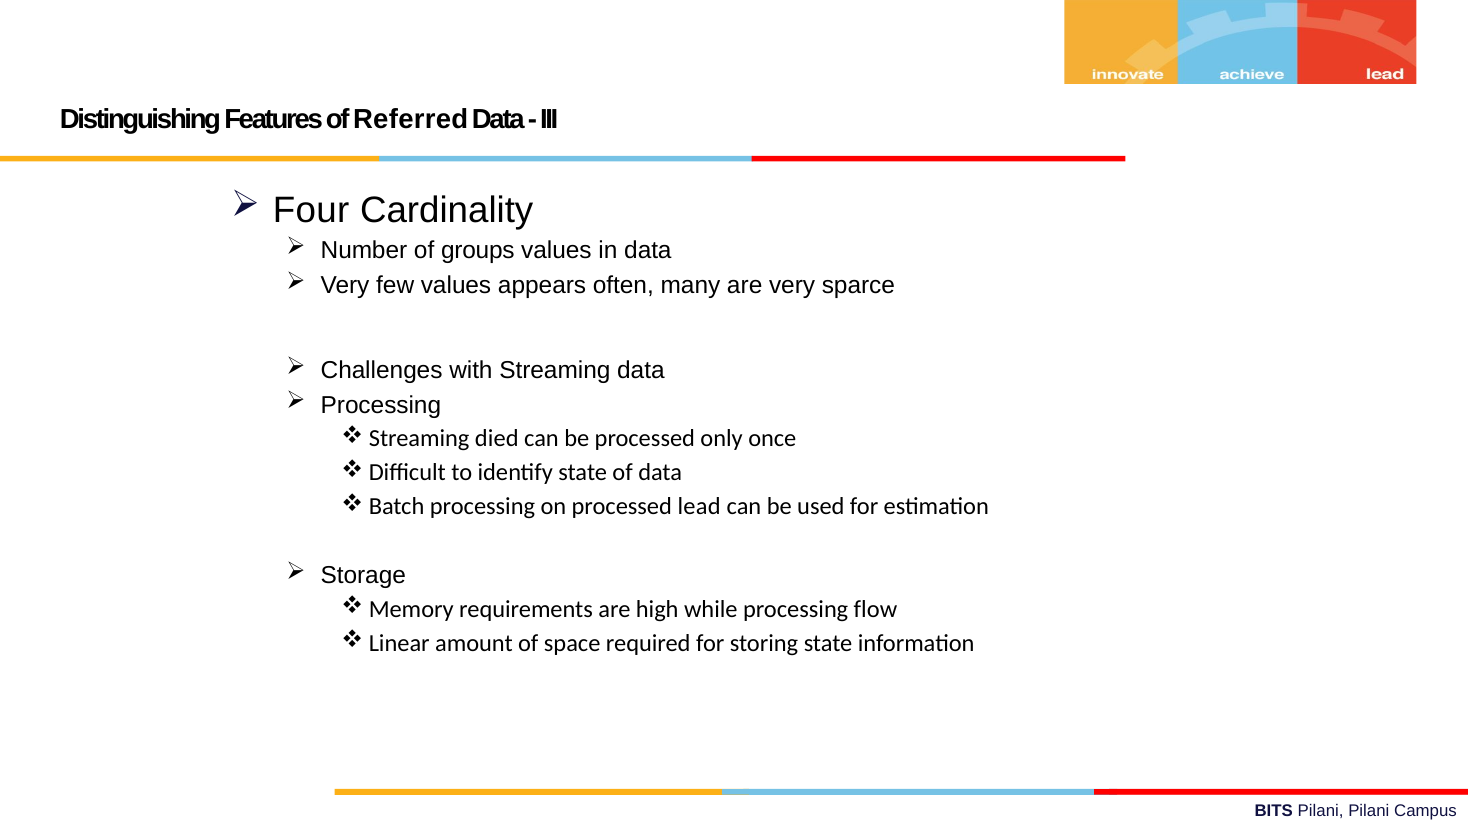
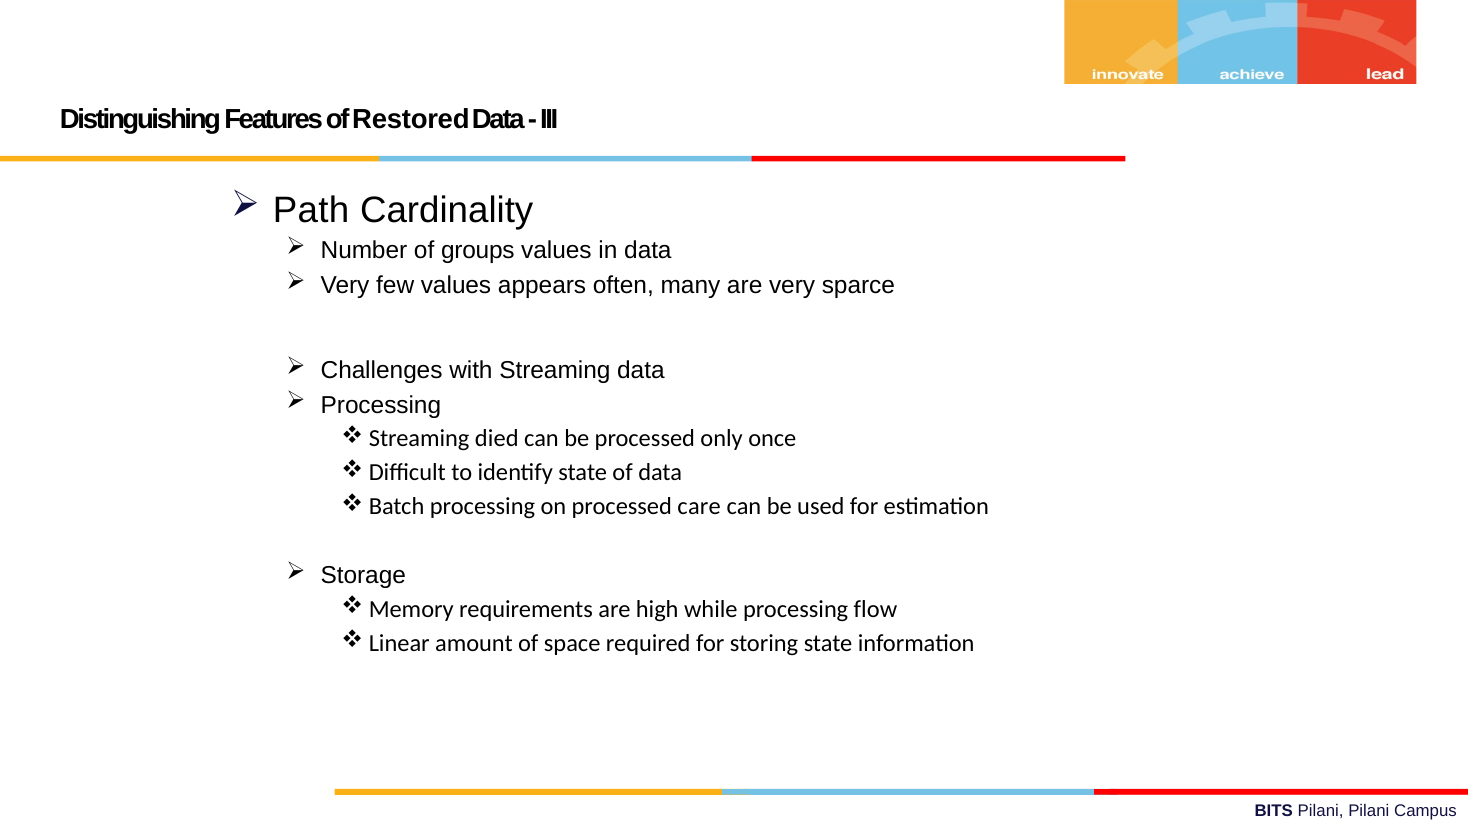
Referred: Referred -> Restored
Four: Four -> Path
lead: lead -> care
